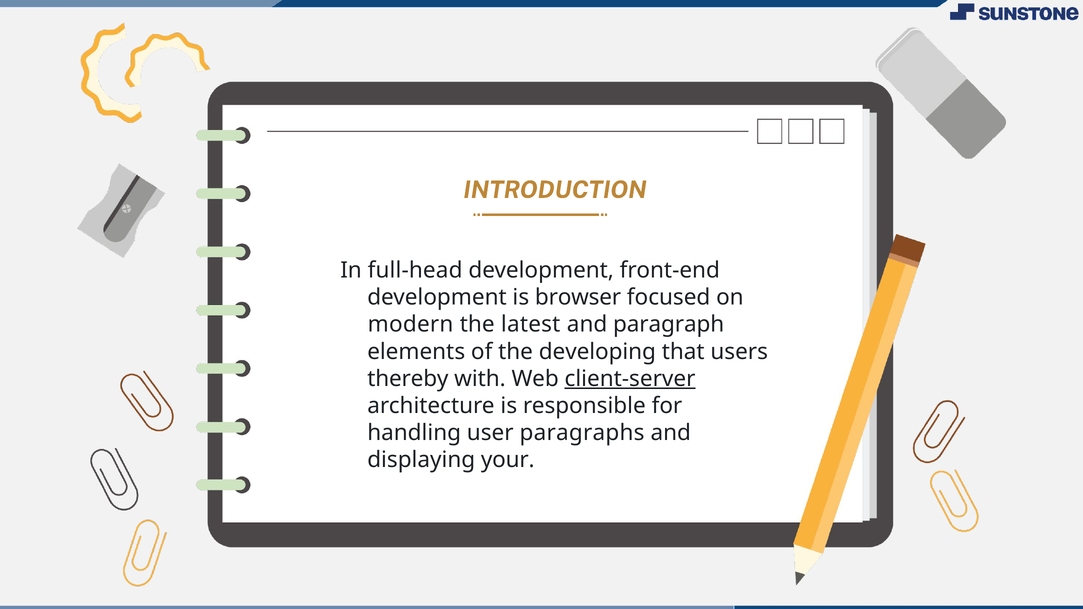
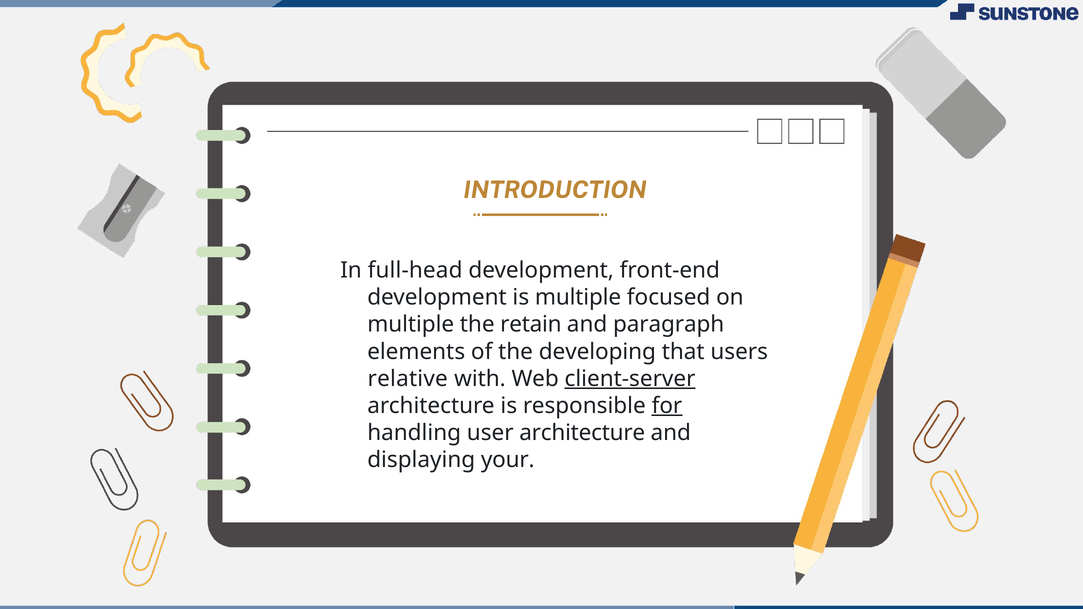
is browser: browser -> multiple
modern at (411, 325): modern -> multiple
latest: latest -> retain
thereby: thereby -> relative
for underline: none -> present
user paragraphs: paragraphs -> architecture
